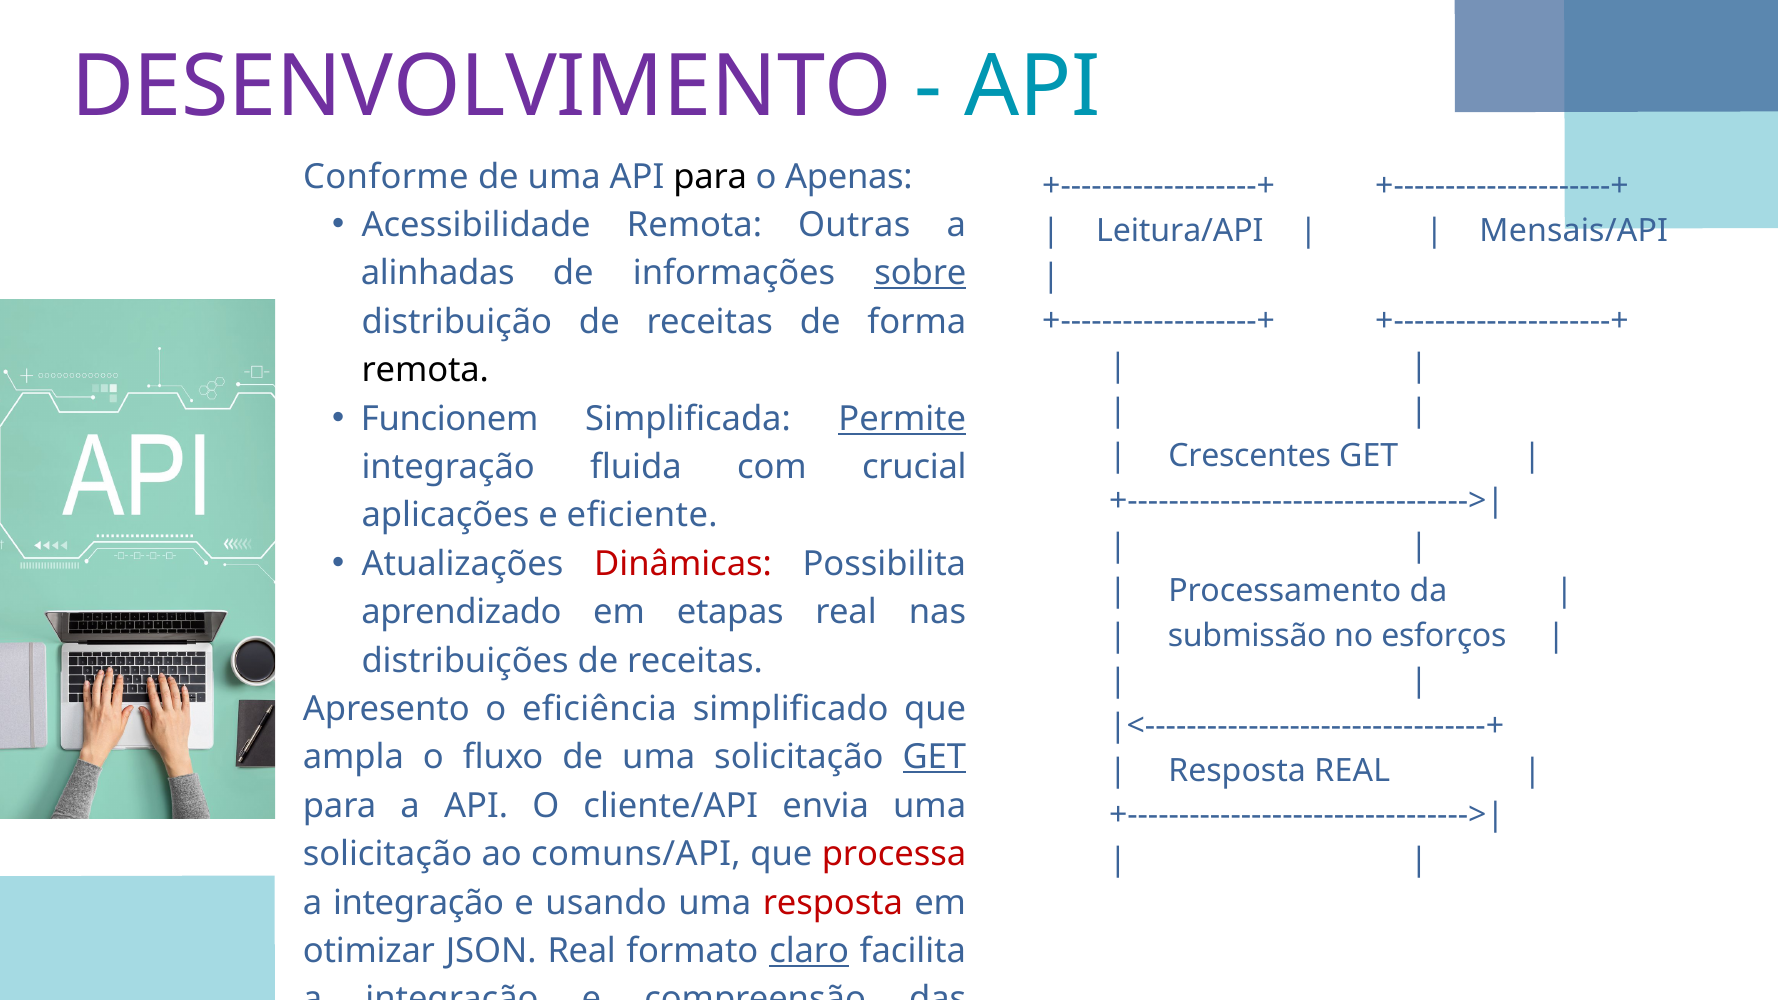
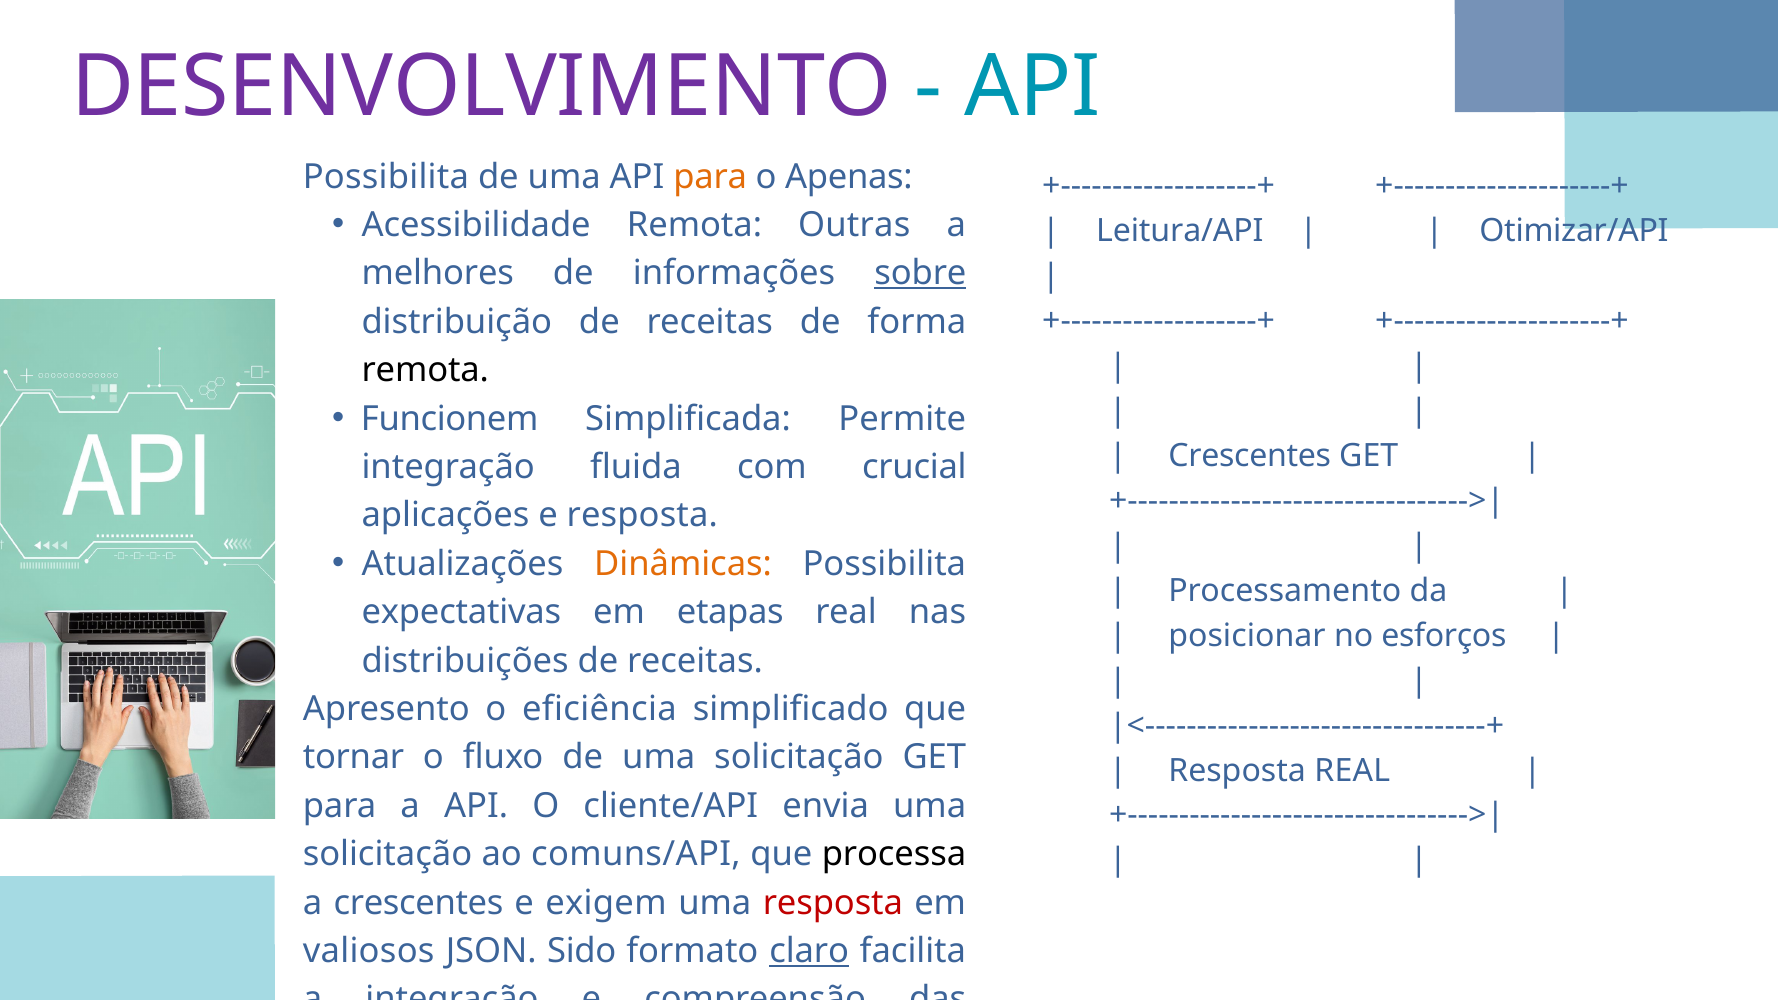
Conforme at (386, 177): Conforme -> Possibilita
para at (710, 177) colour: black -> orange
Mensais/API: Mensais/API -> Otimizar/API
alinhadas: alinhadas -> melhores
Permite underline: present -> none
e eficiente: eficiente -> resposta
Dinâmicas colour: red -> orange
aprendizado: aprendizado -> expectativas
submissão: submissão -> posicionar
ampla: ampla -> tornar
GET at (934, 758) underline: present -> none
processa colour: red -> black
integração at (419, 903): integração -> crescentes
usando: usando -> exigem
otimizar: otimizar -> valiosos
JSON Real: Real -> Sido
